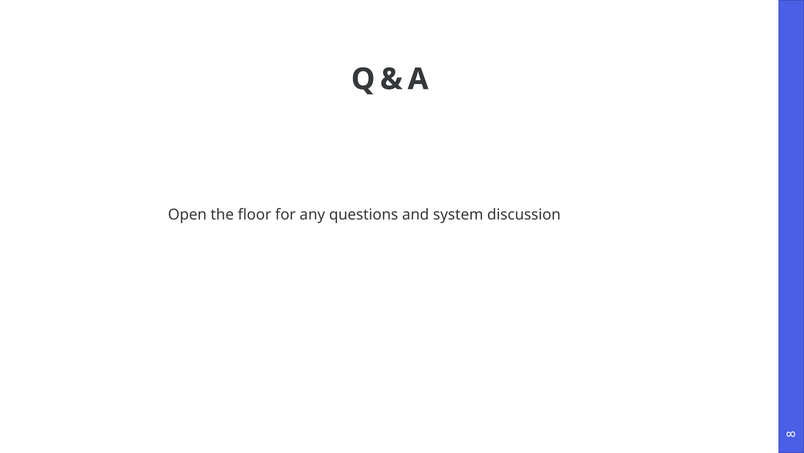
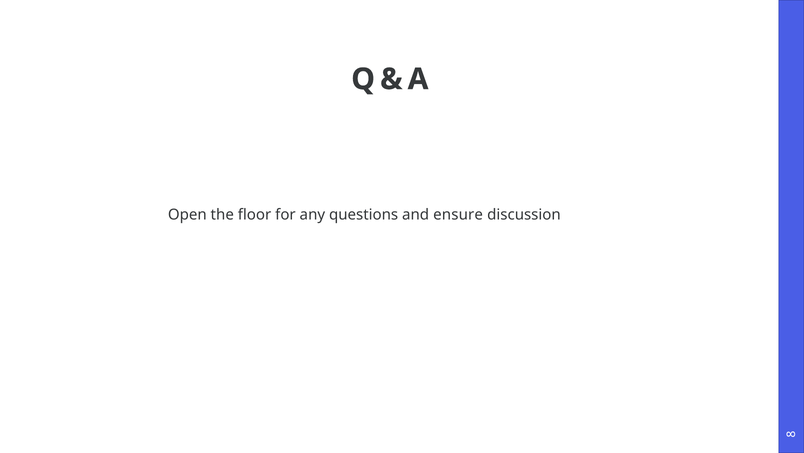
system: system -> ensure
